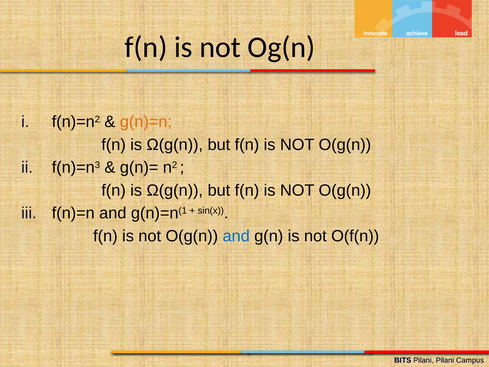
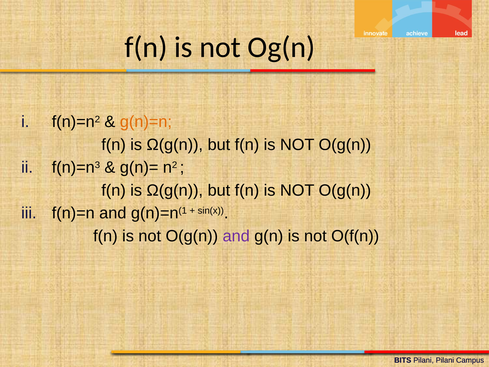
and at (236, 236) colour: blue -> purple
